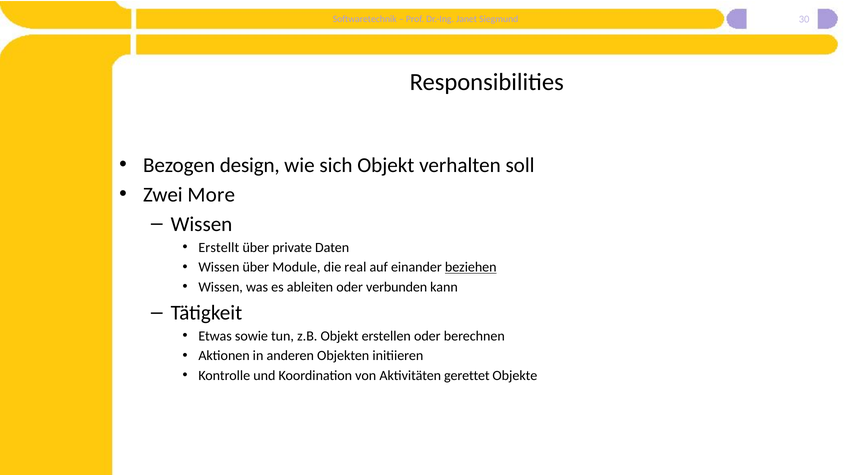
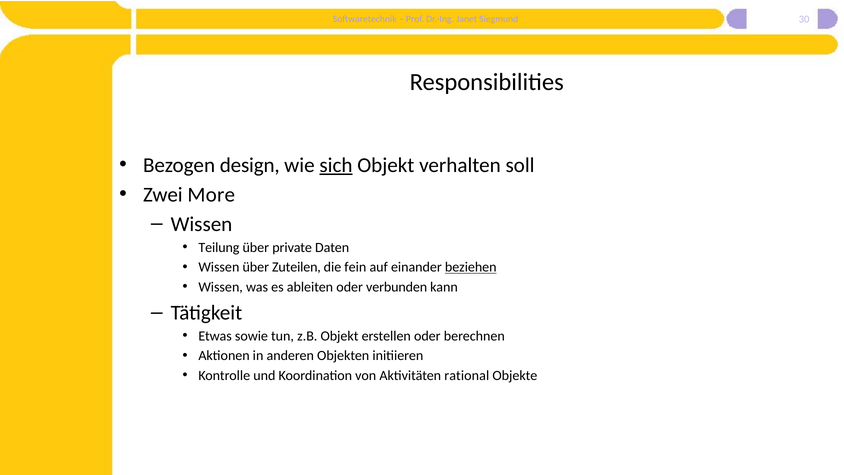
sich underline: none -> present
Erstellt: Erstellt -> Teilung
Module: Module -> Zuteilen
real: real -> fein
gerettet: gerettet -> rational
